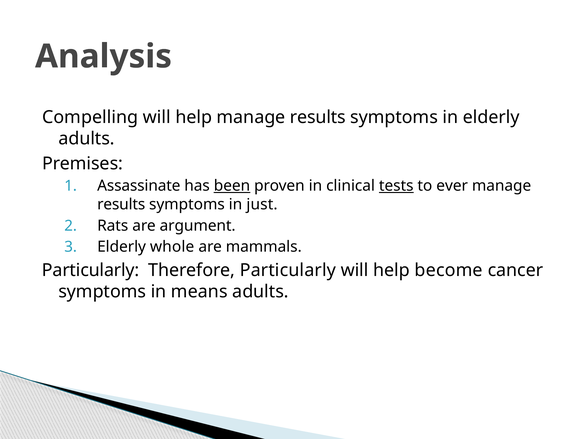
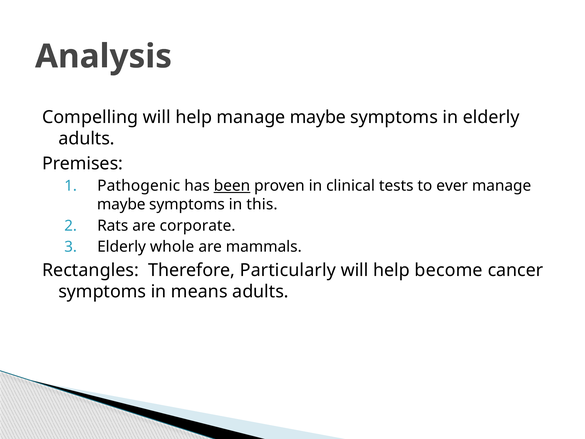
help manage results: results -> maybe
Assassinate: Assassinate -> Pathogenic
tests underline: present -> none
results at (121, 204): results -> maybe
just: just -> this
argument: argument -> corporate
Particularly at (91, 270): Particularly -> Rectangles
